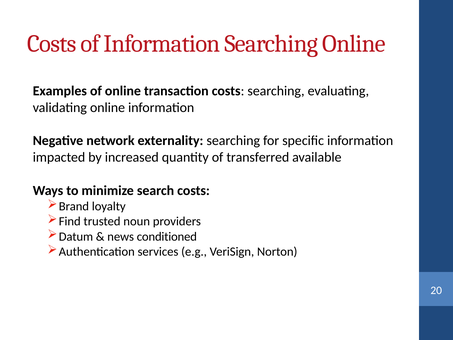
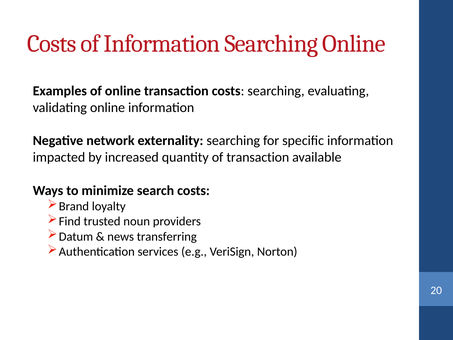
of transferred: transferred -> transaction
conditioned: conditioned -> transferring
